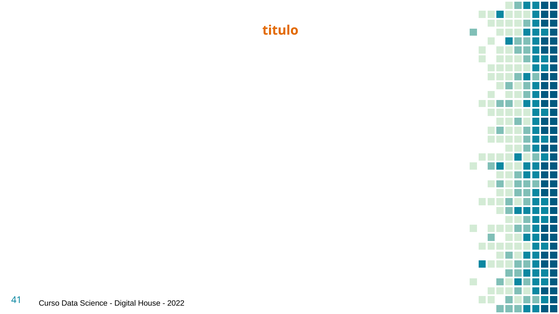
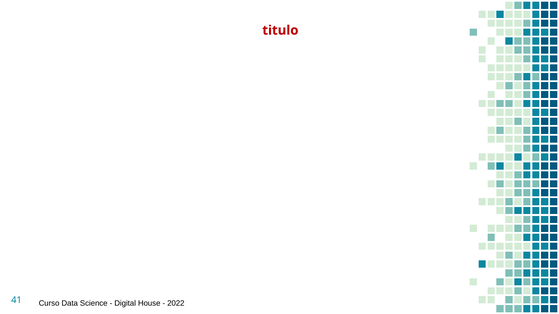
titulo colour: orange -> red
